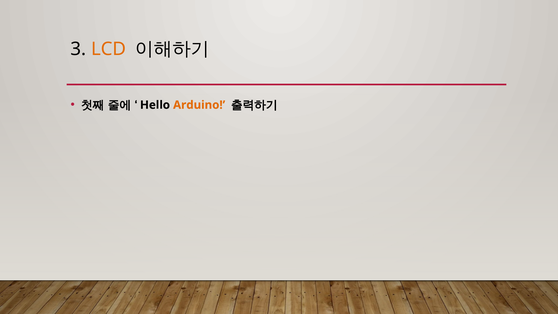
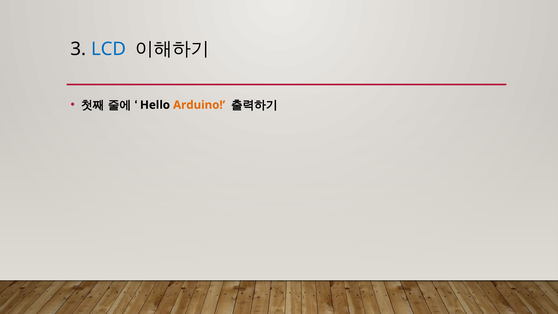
LCD colour: orange -> blue
